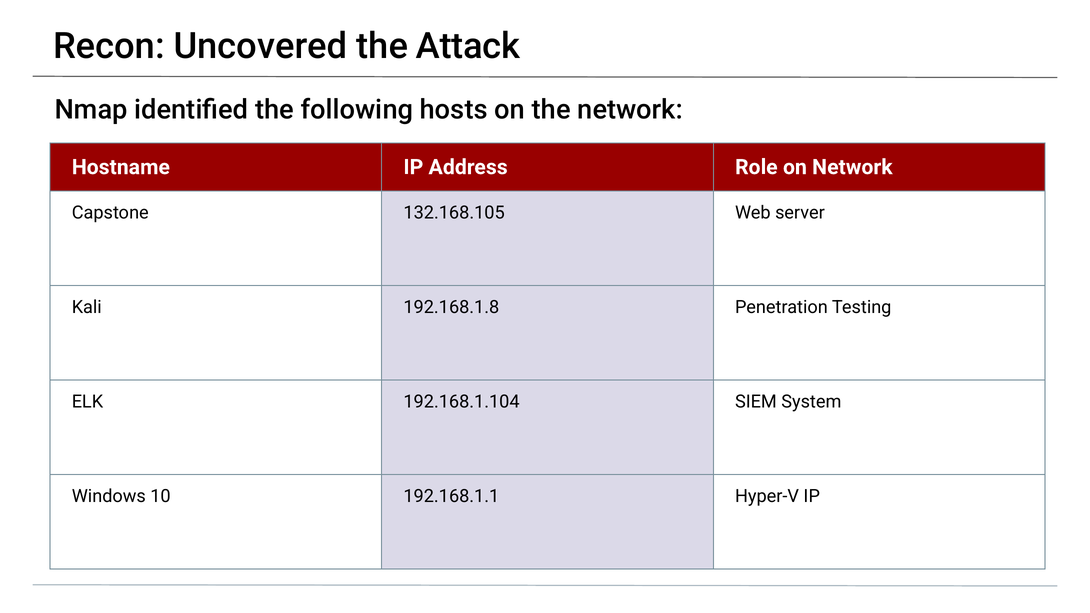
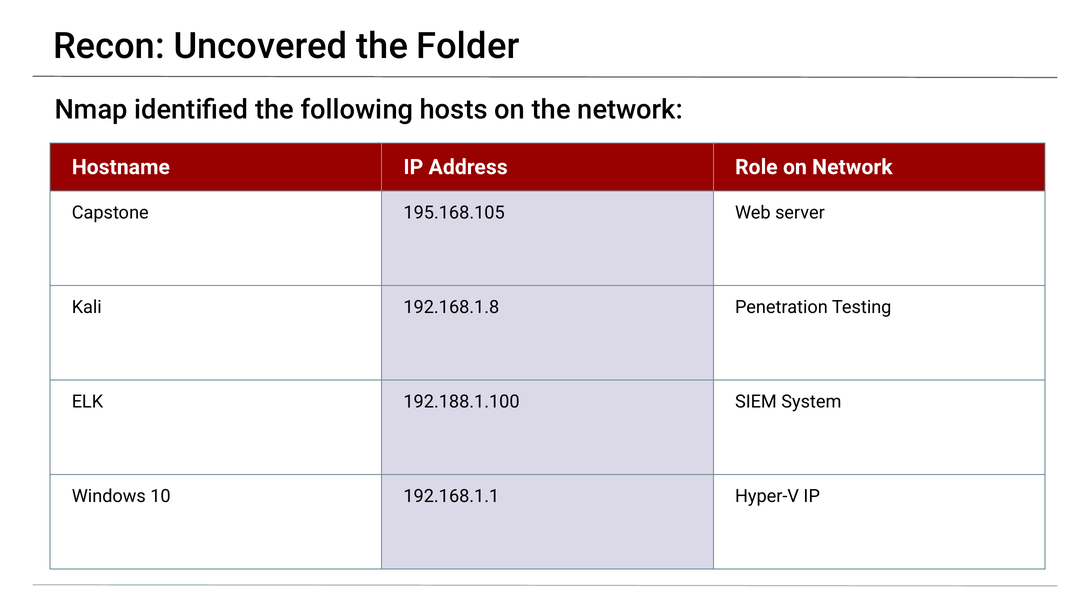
Attack: Attack -> Folder
132.168.105: 132.168.105 -> 195.168.105
192.168.1.104: 192.168.1.104 -> 192.188.1.100
